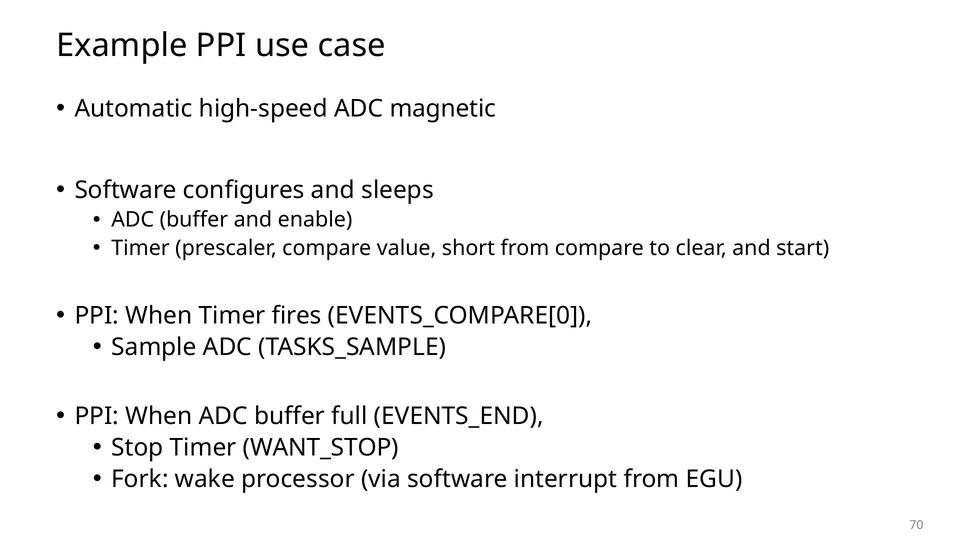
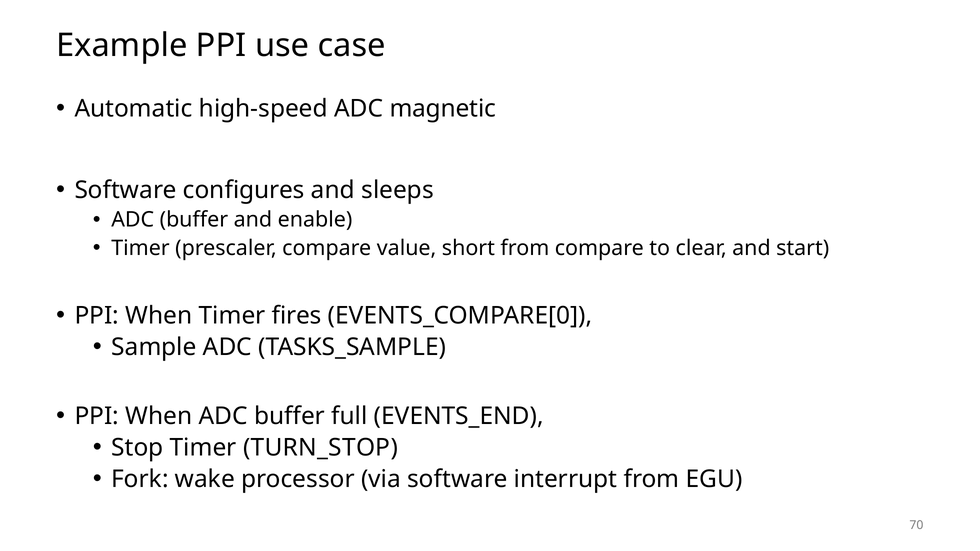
WANT_STOP: WANT_STOP -> TURN_STOP
